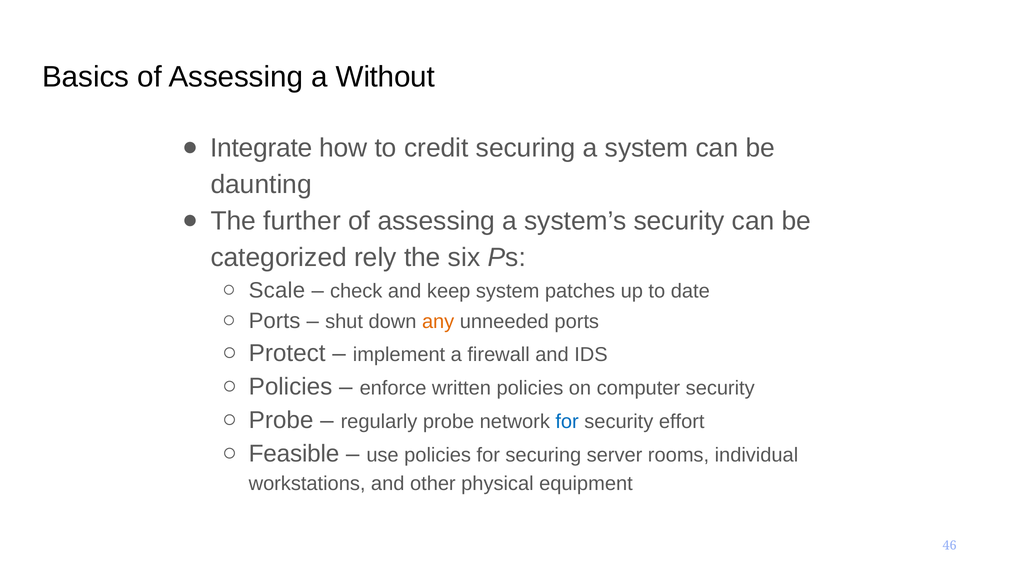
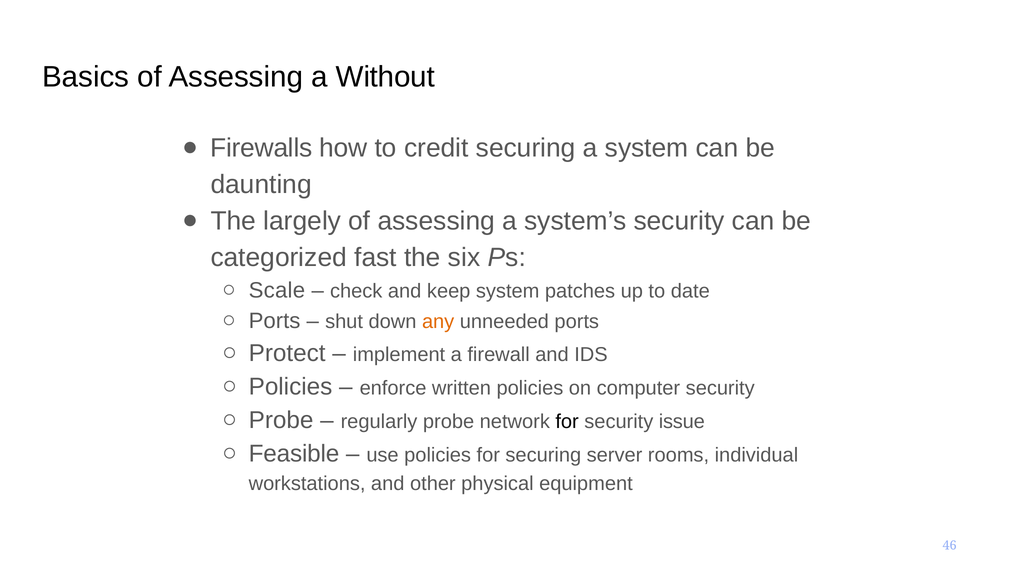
Integrate: Integrate -> Firewalls
further: further -> largely
rely: rely -> fast
for at (567, 422) colour: blue -> black
effort: effort -> issue
